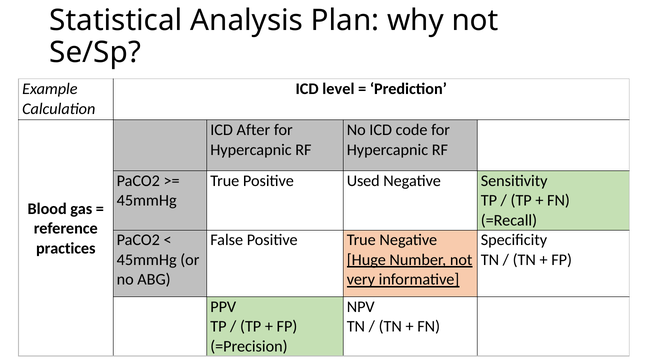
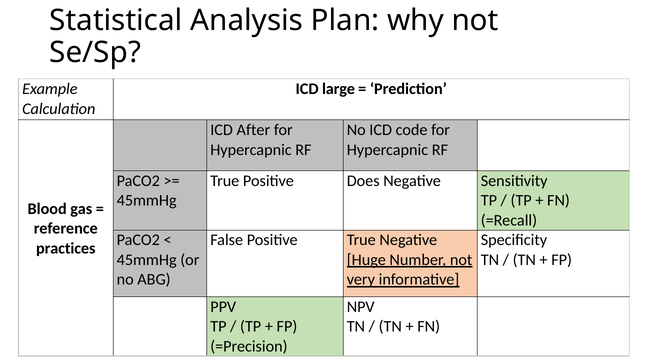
level: level -> large
Used: Used -> Does
